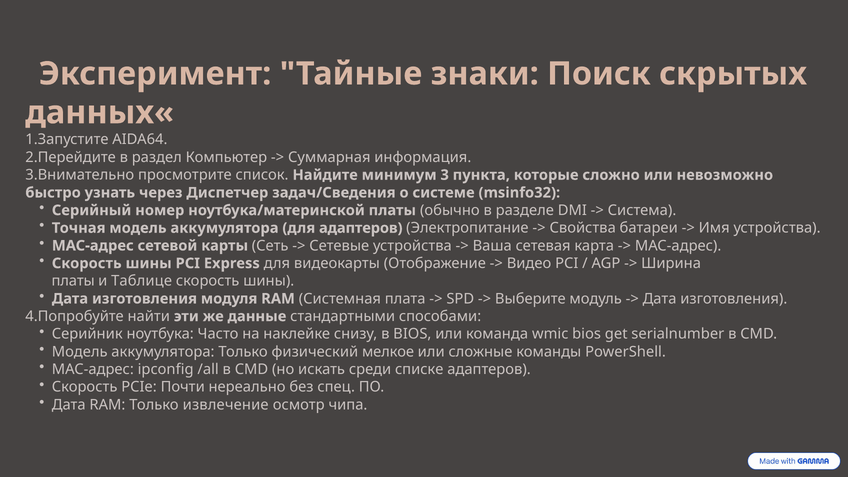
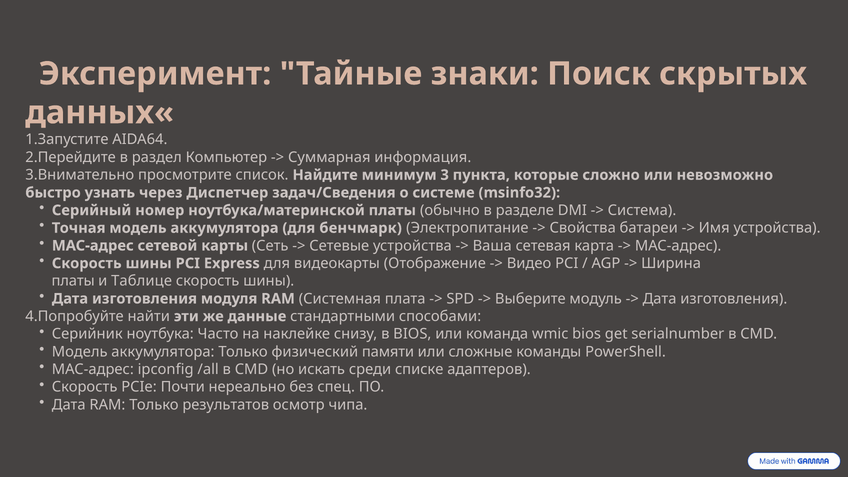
для адаптеров: адаптеров -> бенчмарк
мелкое: мелкое -> памяти
извлечение: извлечение -> результатов
